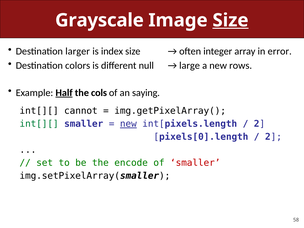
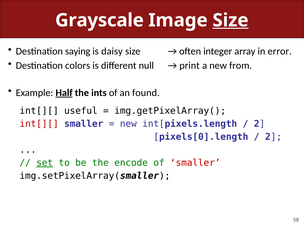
larger: larger -> saying
index: index -> daisy
large: large -> print
rows: rows -> from
cols: cols -> ints
saying: saying -> found
cannot: cannot -> useful
int[][ at (39, 124) colour: green -> red
new at (128, 124) underline: present -> none
set underline: none -> present
